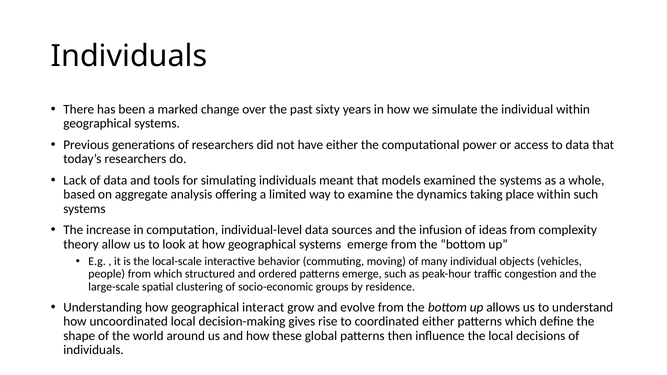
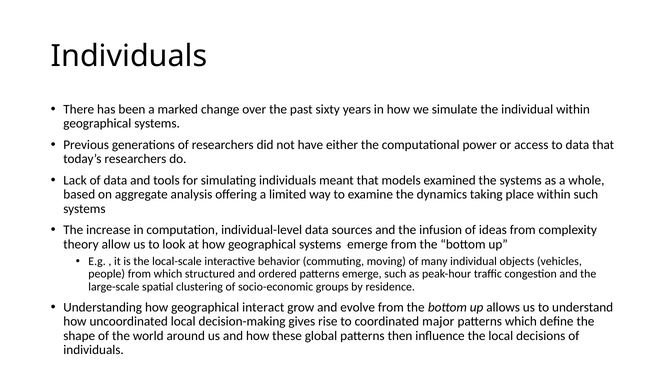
coordinated either: either -> major
